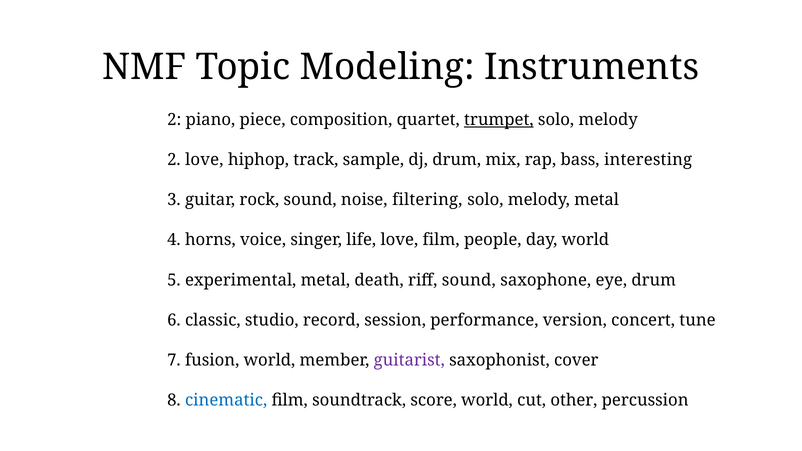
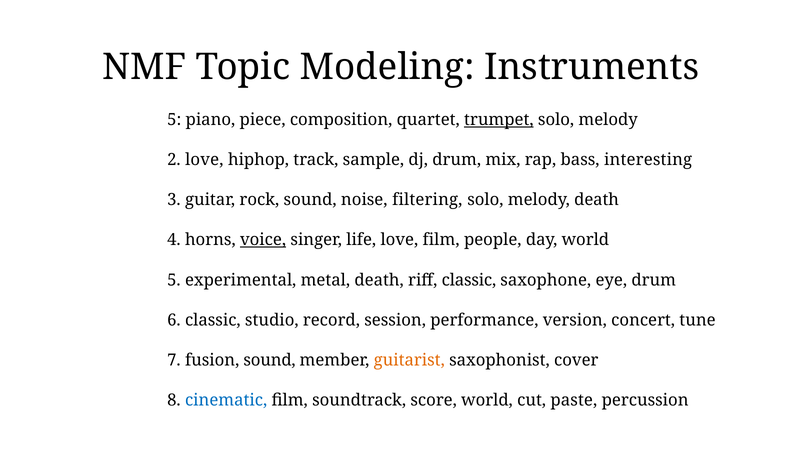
2 at (174, 120): 2 -> 5
melody metal: metal -> death
voice underline: none -> present
riff sound: sound -> classic
fusion world: world -> sound
guitarist colour: purple -> orange
other: other -> paste
